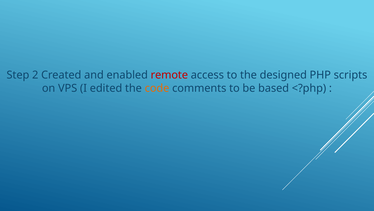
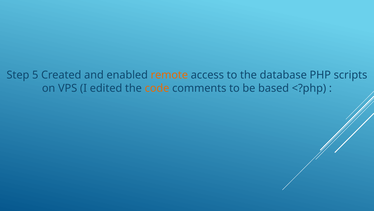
2: 2 -> 5
remote colour: red -> orange
designed: designed -> database
